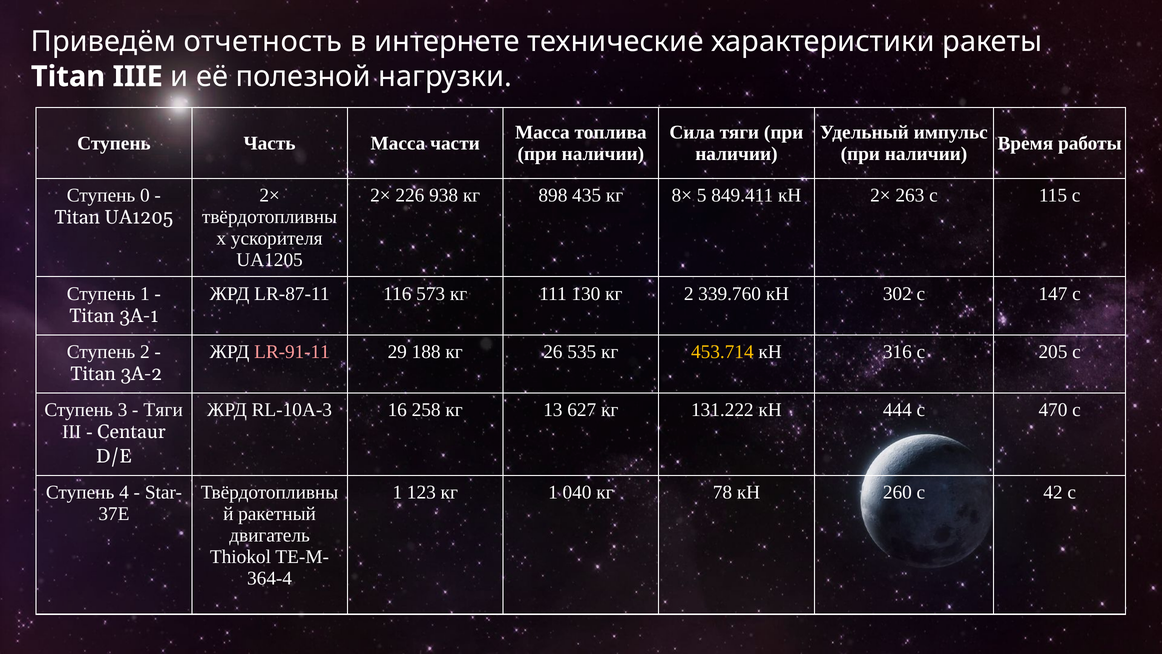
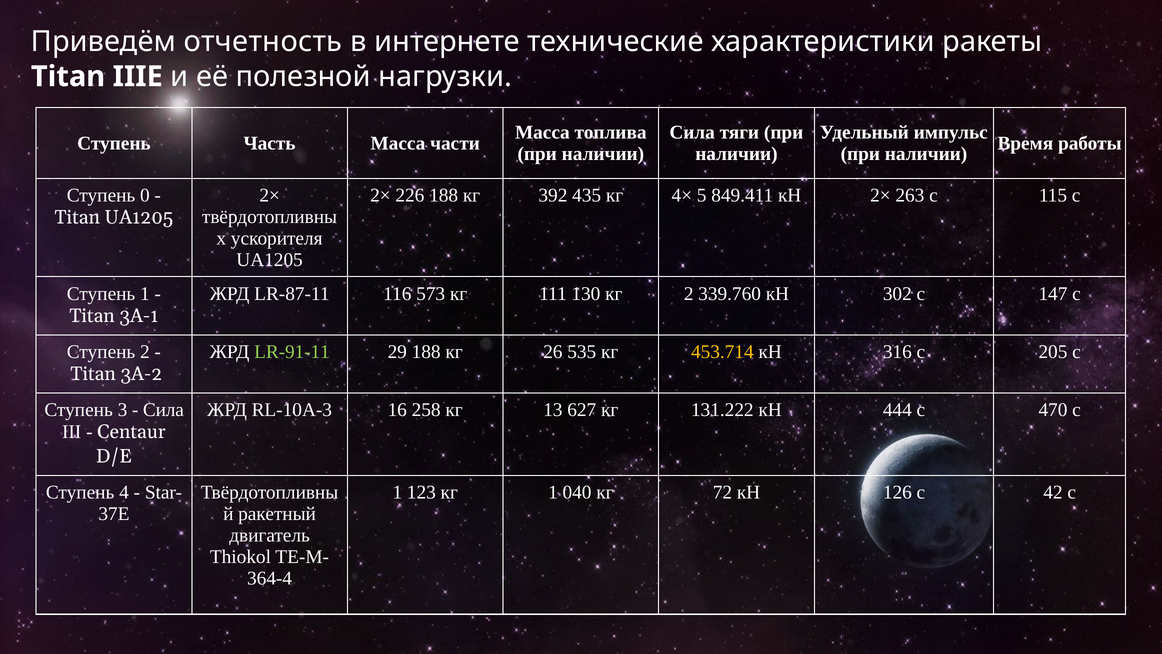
226 938: 938 -> 188
898: 898 -> 392
8×: 8× -> 4×
LR-91-11 colour: pink -> light green
Тяги at (163, 410): Тяги -> Сила
78: 78 -> 72
260: 260 -> 126
